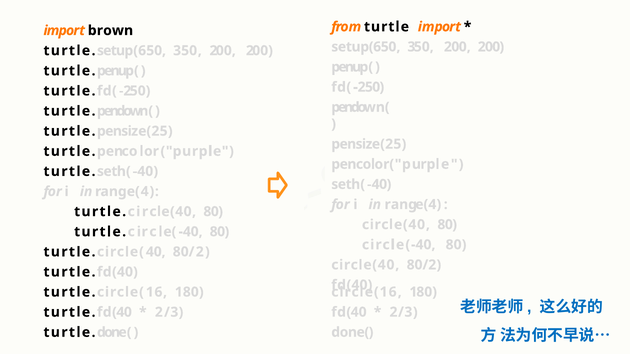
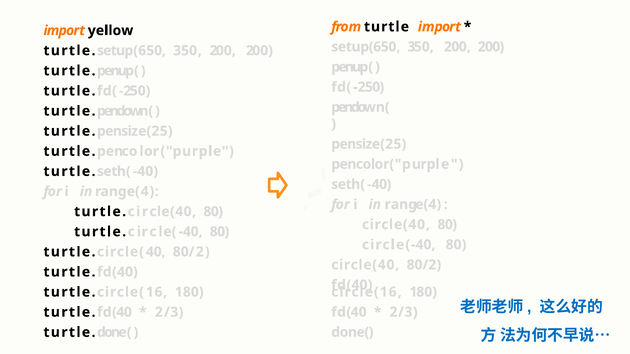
brown: brown -> yellow
